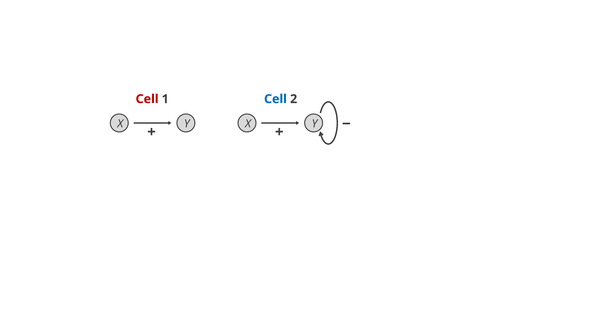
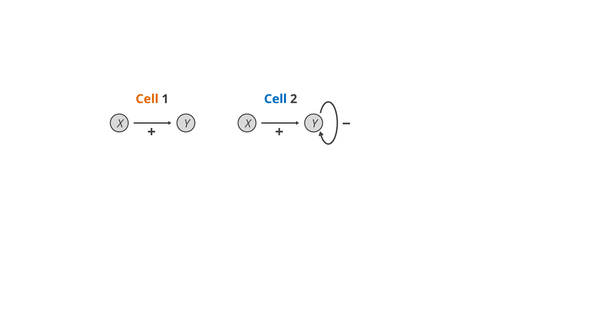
Cell at (147, 99) colour: red -> orange
